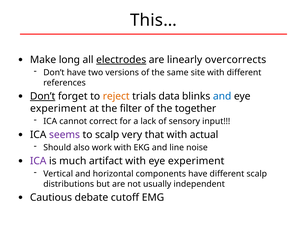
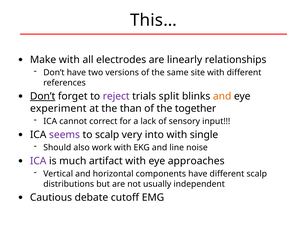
Make long: long -> with
electrodes underline: present -> none
overcorrects: overcorrects -> relationships
reject colour: orange -> purple
data: data -> split
and at (222, 96) colour: blue -> orange
filter: filter -> than
that: that -> into
actual: actual -> single
with eye experiment: experiment -> approaches
